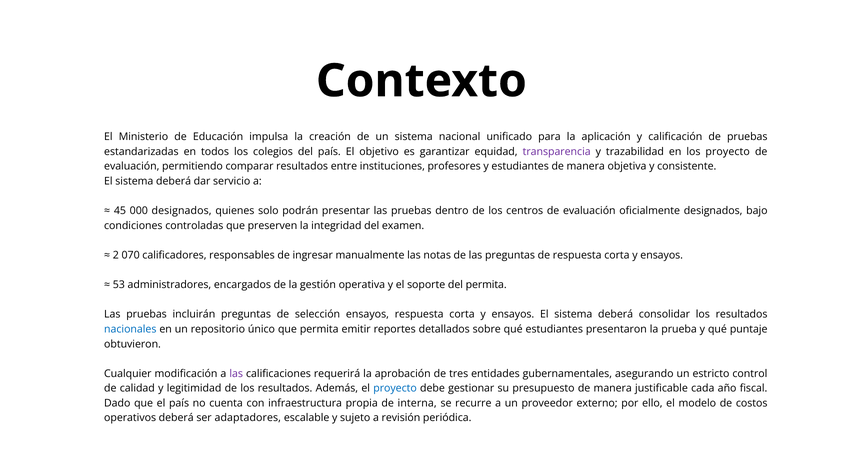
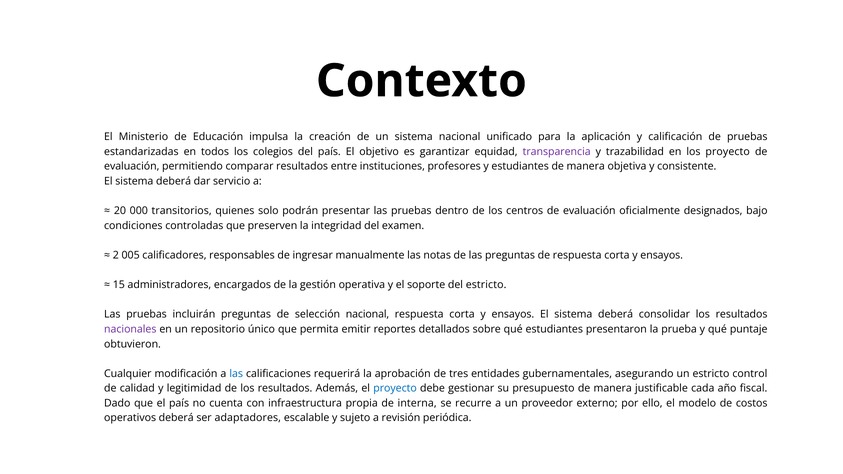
45: 45 -> 20
000 designados: designados -> transitorios
070: 070 -> 005
53: 53 -> 15
del permita: permita -> estricto
selección ensayos: ensayos -> nacional
nacionales colour: blue -> purple
las at (236, 374) colour: purple -> blue
